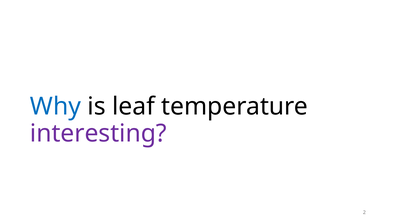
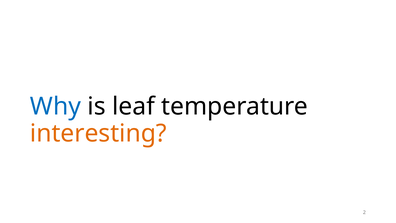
interesting colour: purple -> orange
